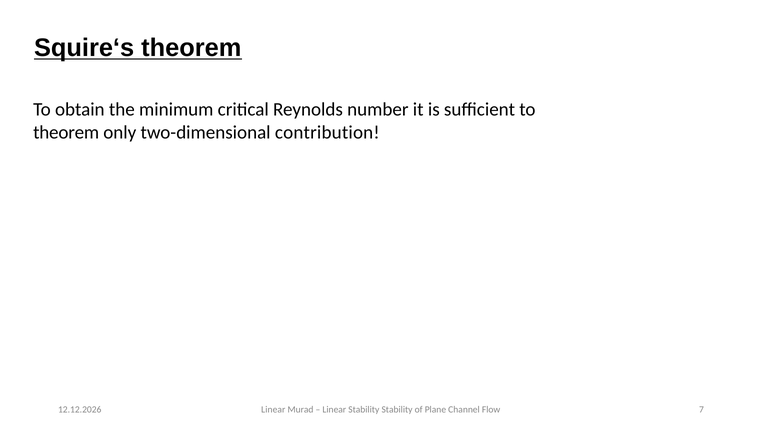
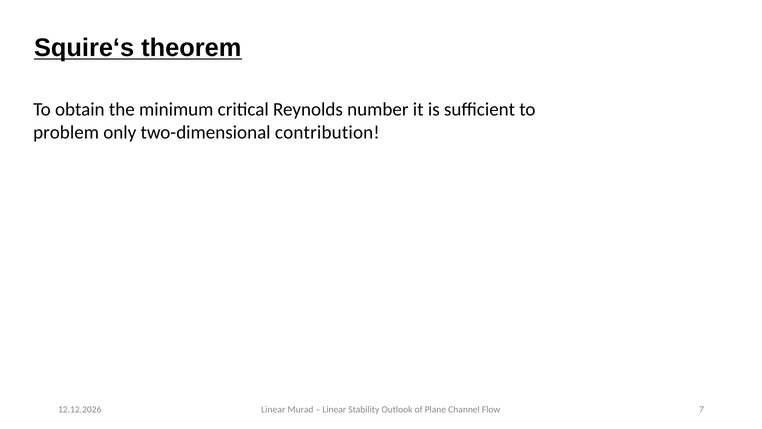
theorem at (66, 132): theorem -> problem
Stability Stability: Stability -> Outlook
